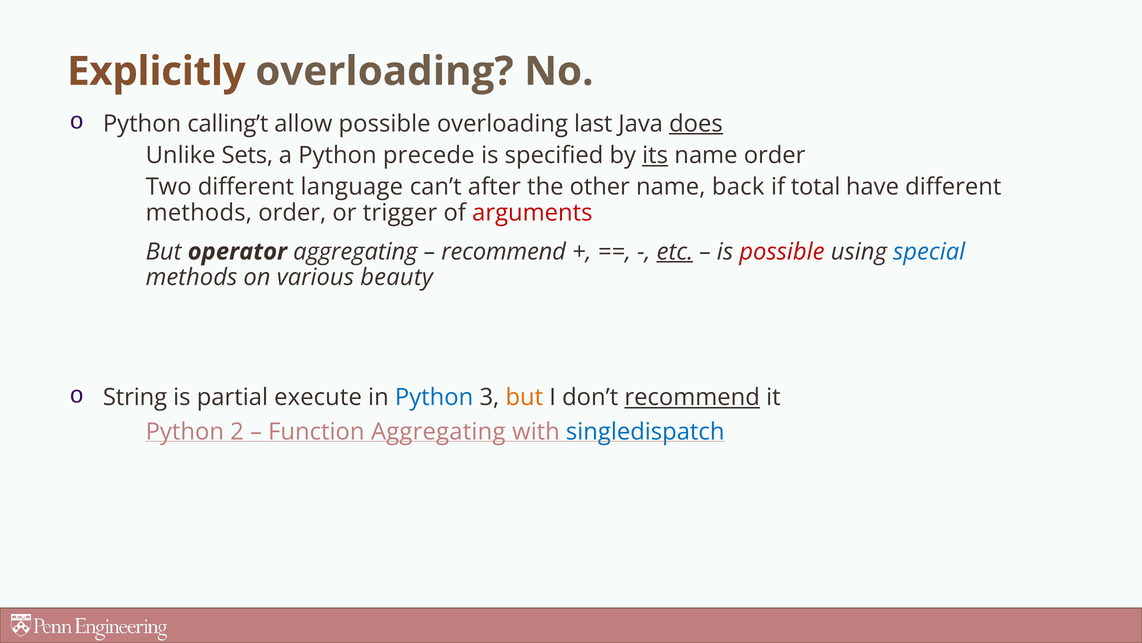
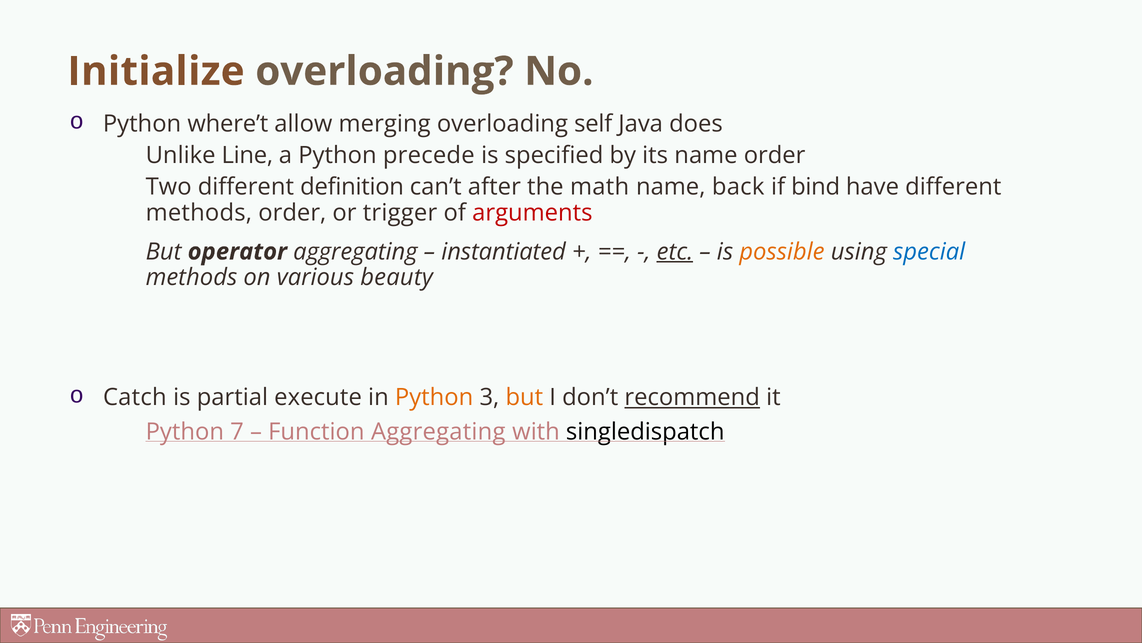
Explicitly: Explicitly -> Initialize
calling’t: calling’t -> where’t
allow possible: possible -> merging
last: last -> self
does underline: present -> none
Sets: Sets -> Line
its underline: present -> none
language: language -> definition
other: other -> math
total: total -> bind
recommend at (504, 251): recommend -> instantiated
possible at (782, 251) colour: red -> orange
String: String -> Catch
Python at (434, 397) colour: blue -> orange
2: 2 -> 7
singledispatch colour: blue -> black
